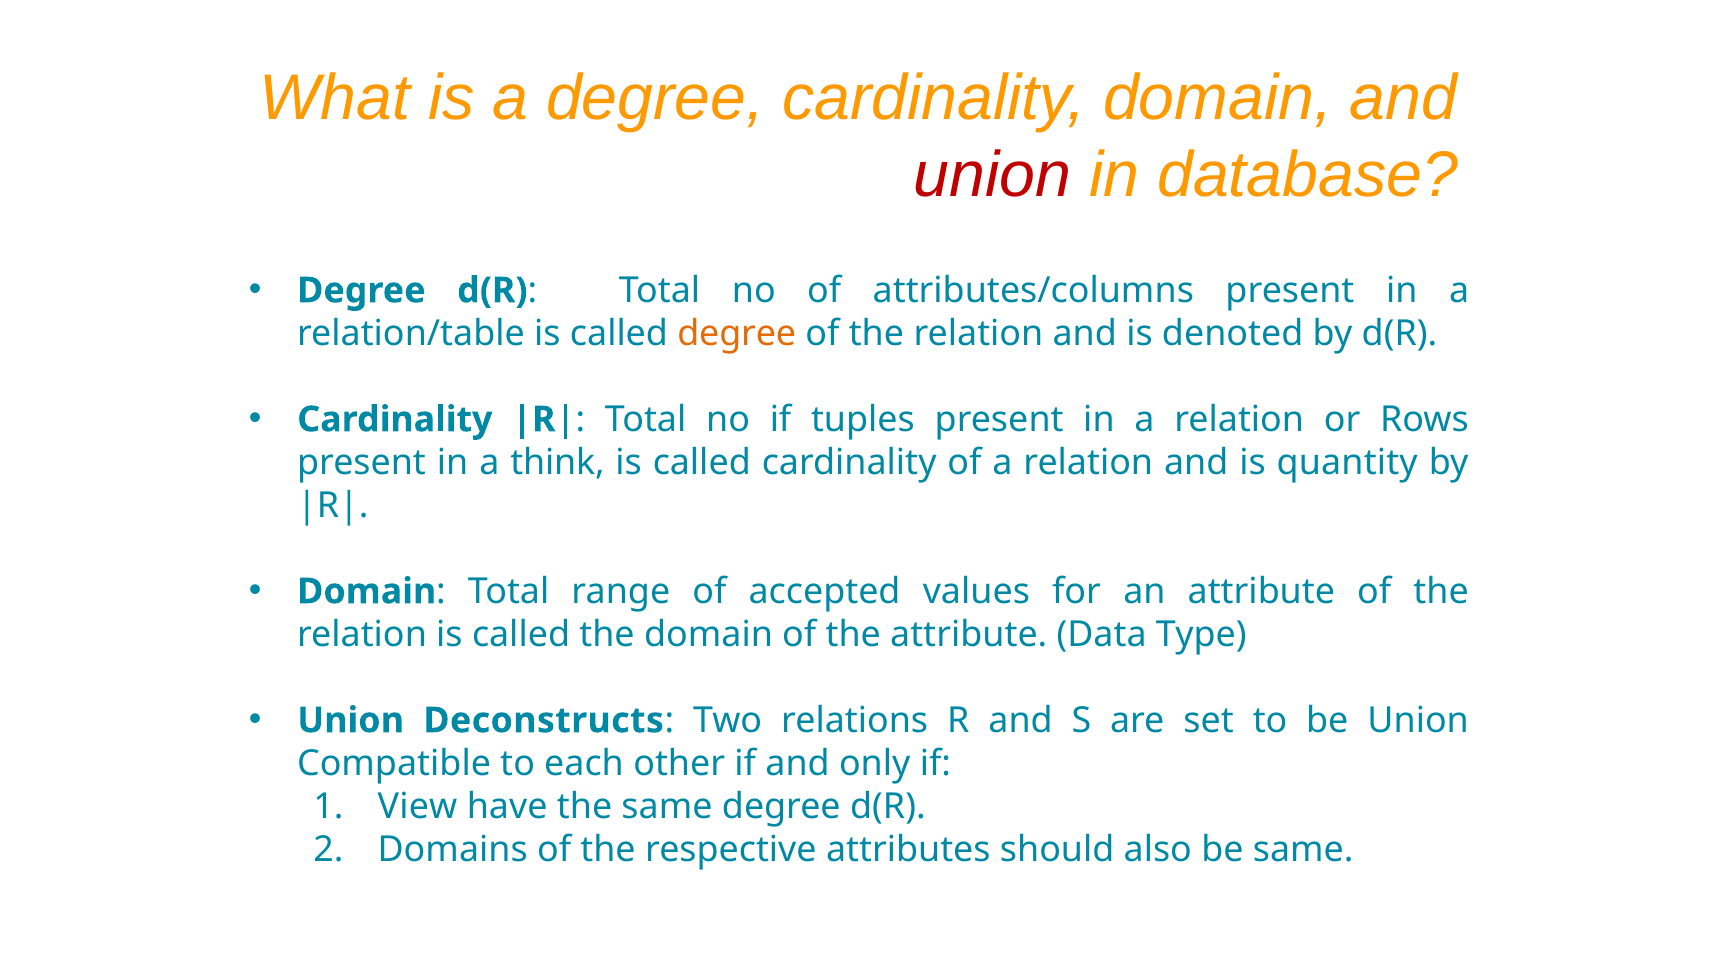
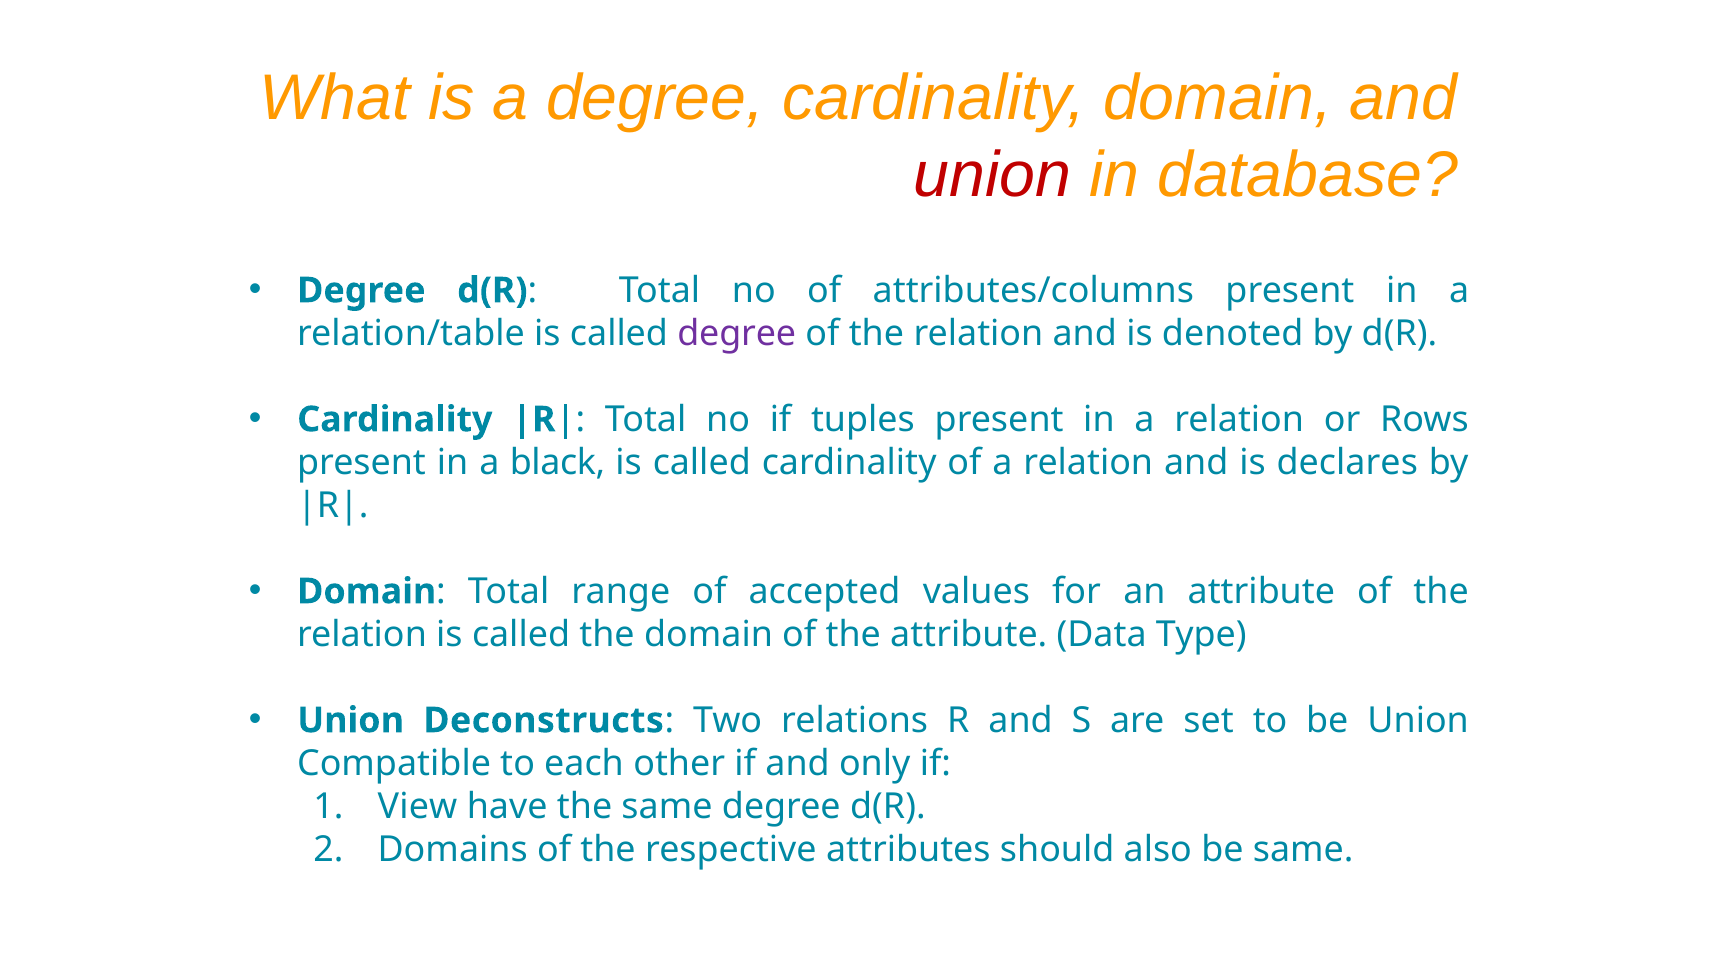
degree at (737, 333) colour: orange -> purple
think: think -> black
quantity: quantity -> declares
